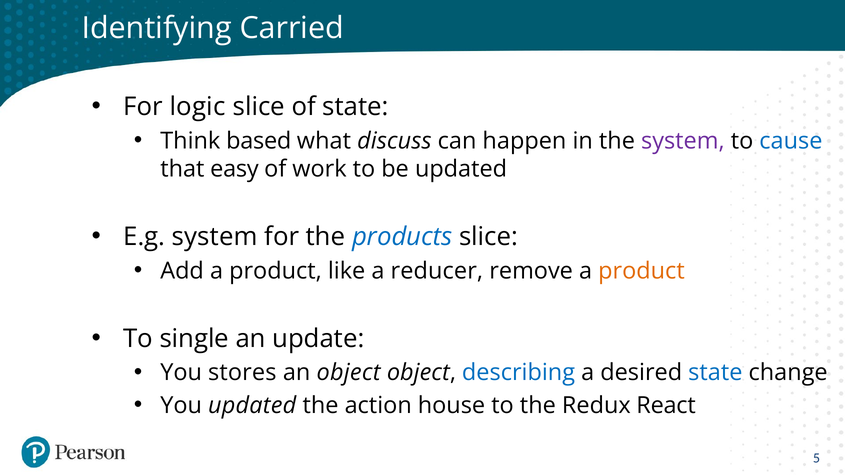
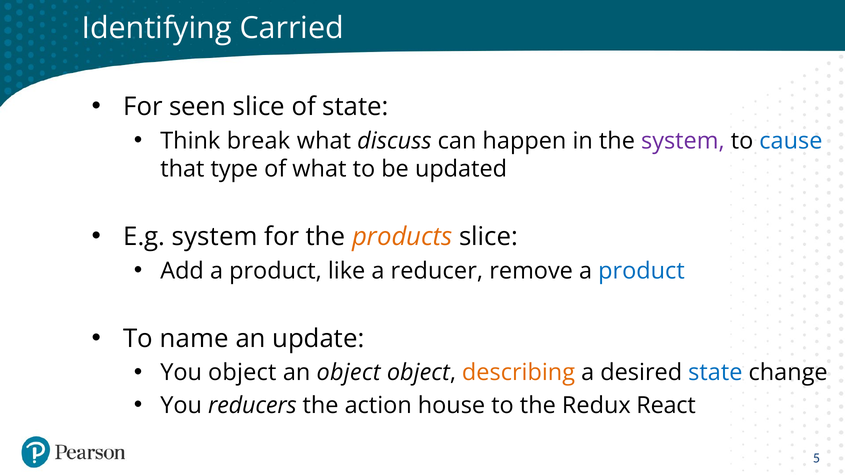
logic: logic -> seen
based: based -> break
easy: easy -> type
of work: work -> what
products colour: blue -> orange
product at (641, 271) colour: orange -> blue
single: single -> name
You stores: stores -> object
describing colour: blue -> orange
You updated: updated -> reducers
